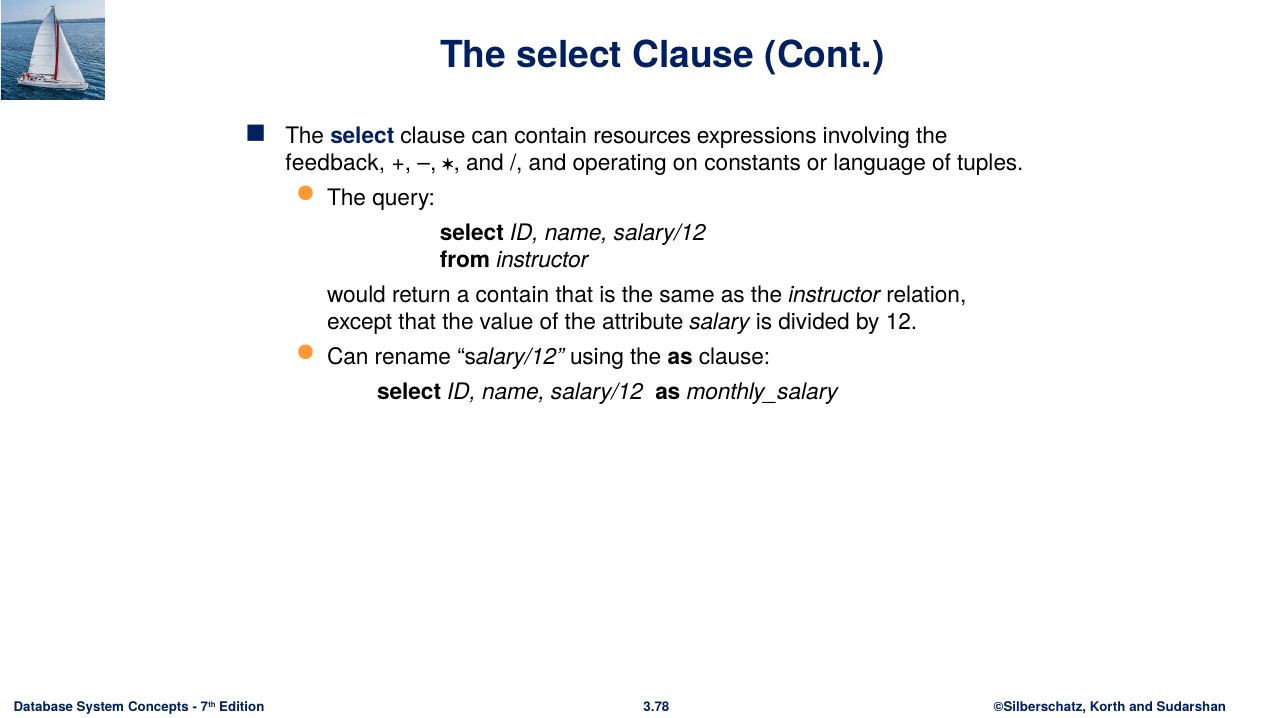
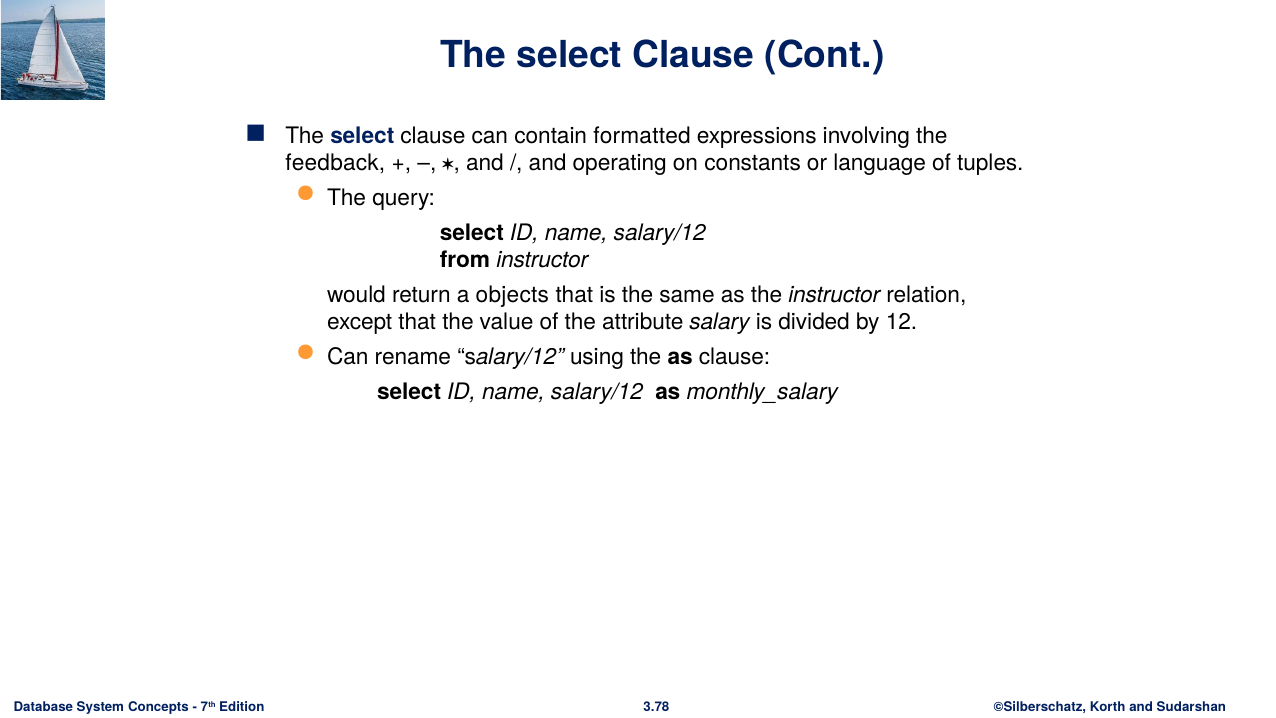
resources: resources -> formatted
a contain: contain -> objects
